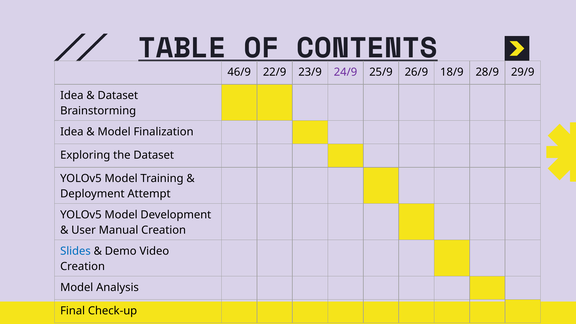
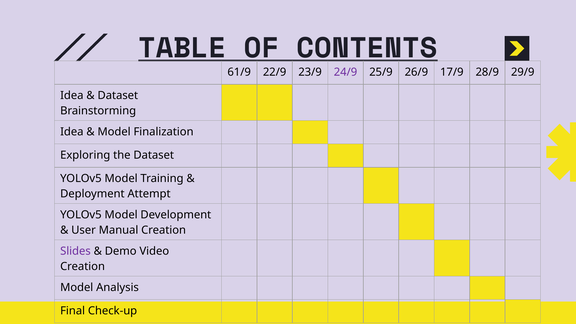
46/9: 46/9 -> 61/9
18/9: 18/9 -> 17/9
Slides colour: blue -> purple
